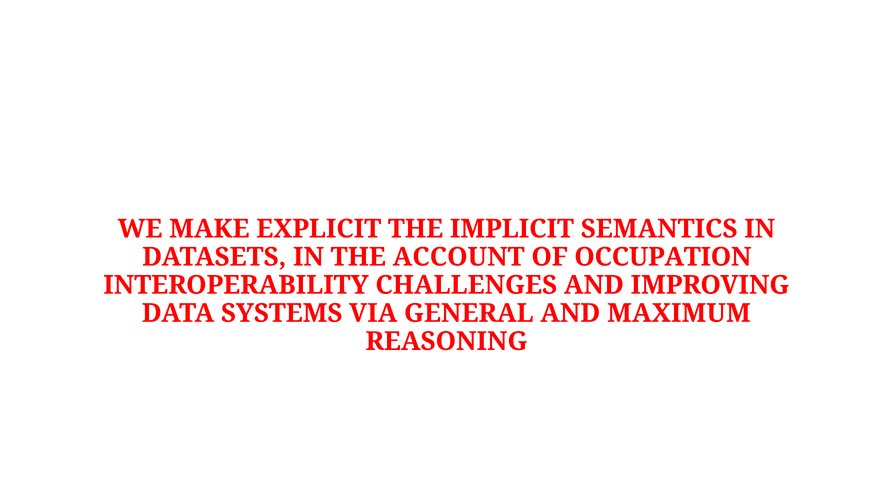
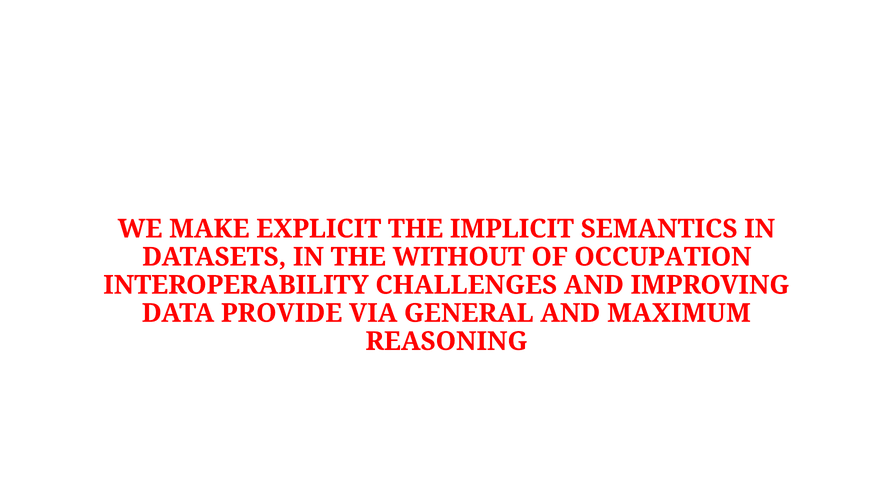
ACCOUNT: ACCOUNT -> WITHOUT
SYSTEMS: SYSTEMS -> PROVIDE
